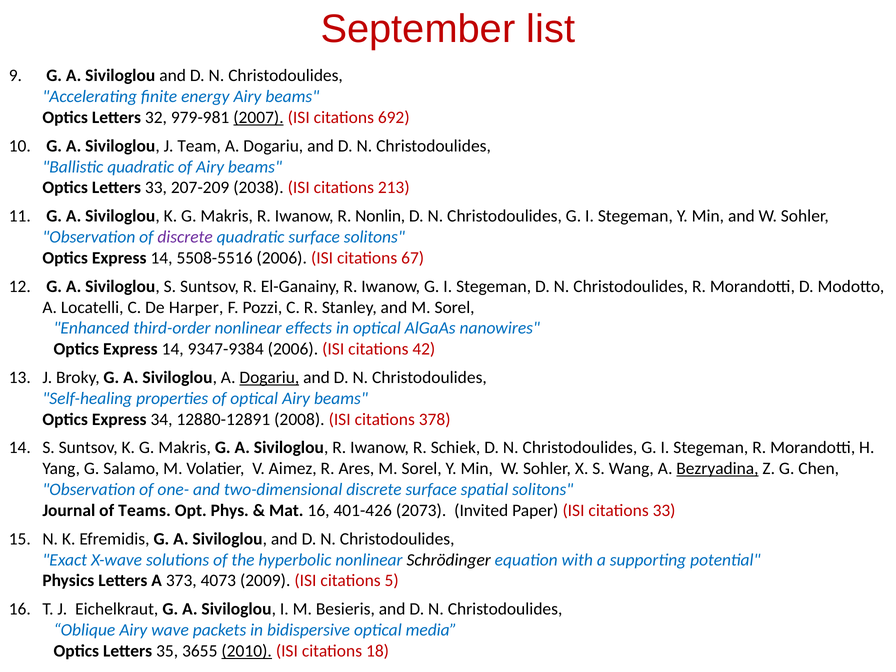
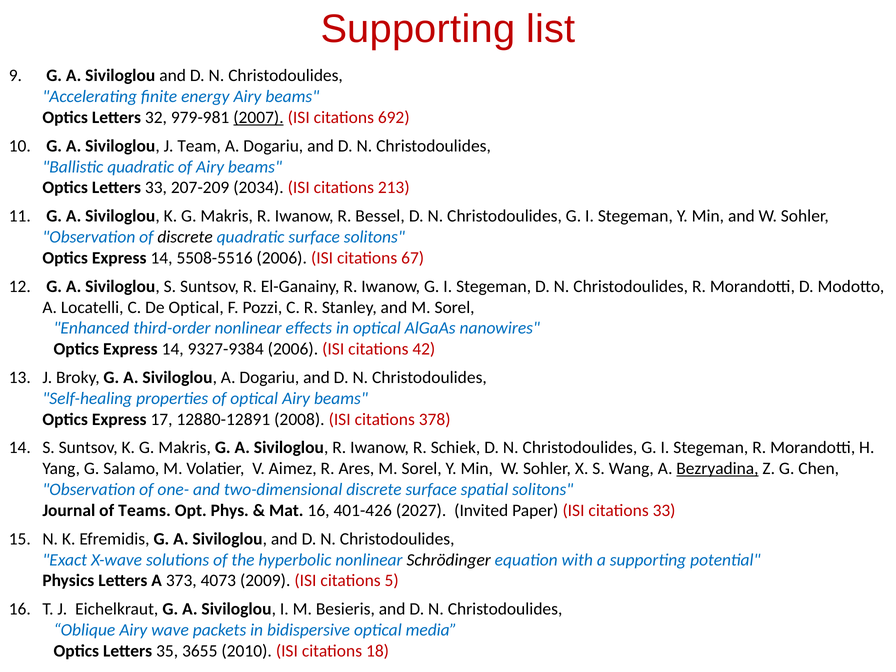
September at (418, 29): September -> Supporting
2038: 2038 -> 2034
Nonlin: Nonlin -> Bessel
discrete at (185, 237) colour: purple -> black
De Harper: Harper -> Optical
9347-9384: 9347-9384 -> 9327-9384
Dogariu at (269, 377) underline: present -> none
34: 34 -> 17
2073: 2073 -> 2027
2010 underline: present -> none
